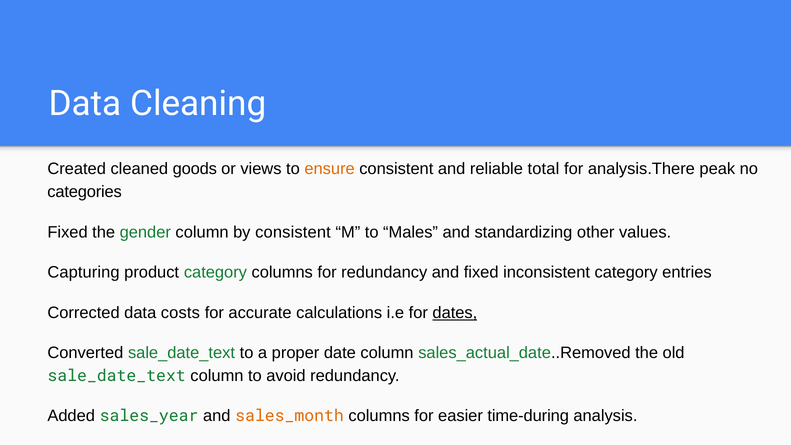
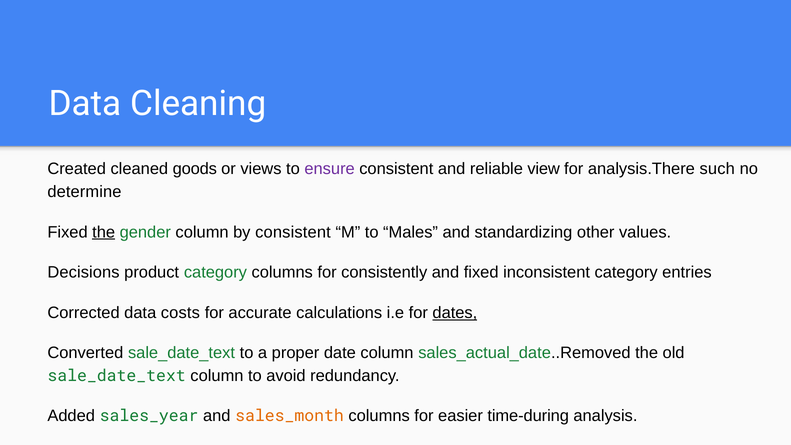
ensure colour: orange -> purple
total: total -> view
peak: peak -> such
categories: categories -> determine
the at (104, 232) underline: none -> present
Capturing: Capturing -> Decisions
for redundancy: redundancy -> consistently
